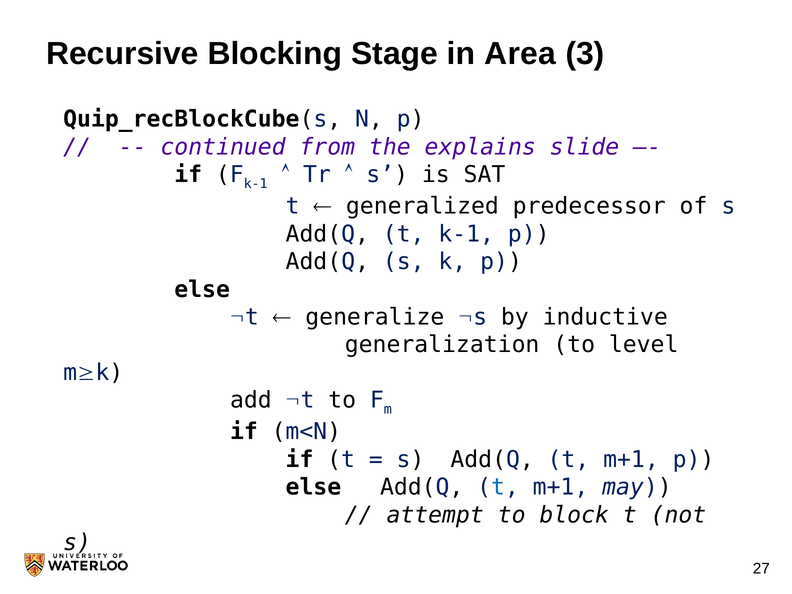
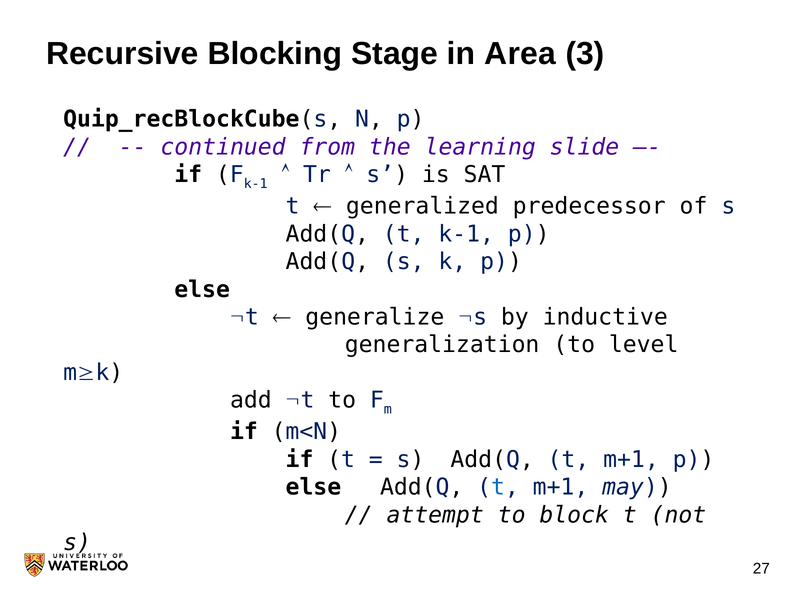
explains: explains -> learning
